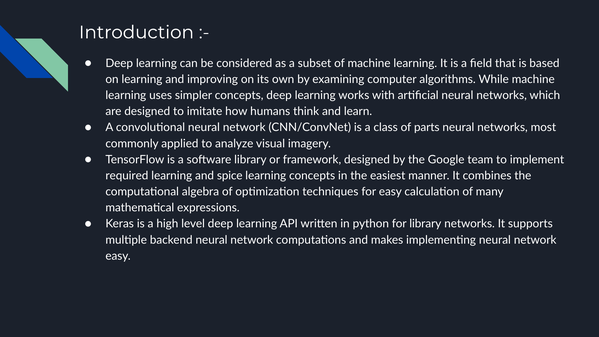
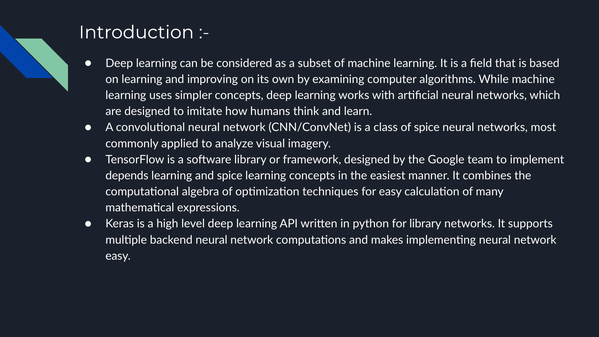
of parts: parts -> spice
required: required -> depends
